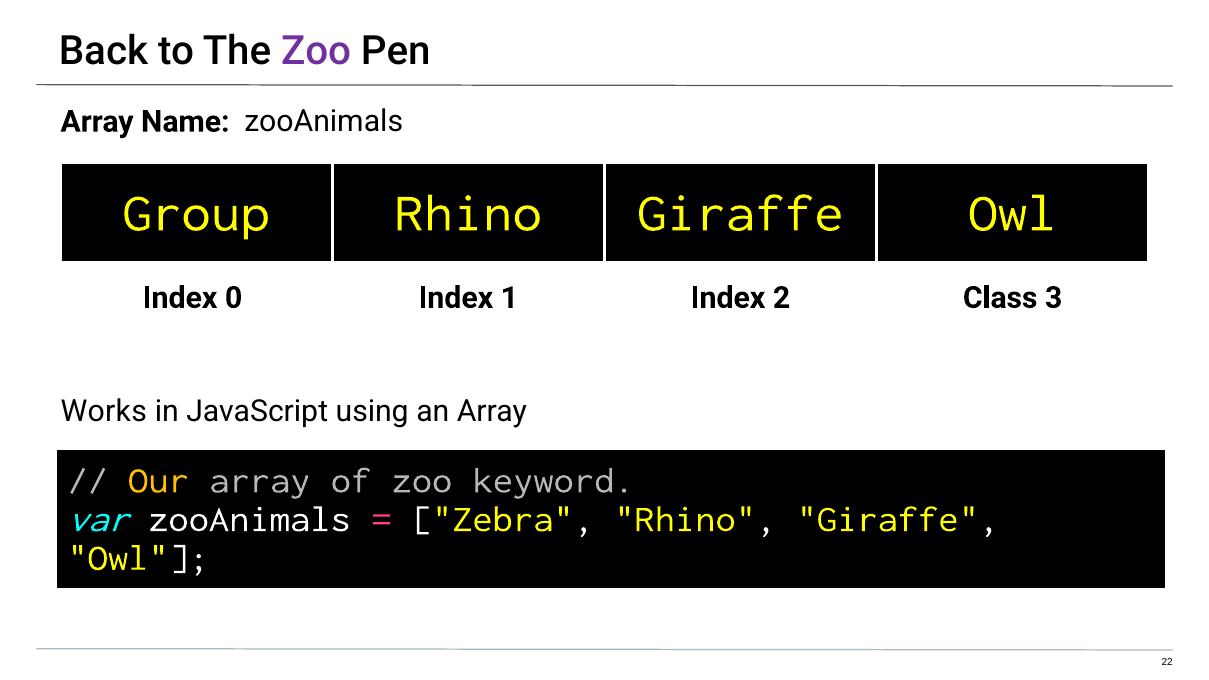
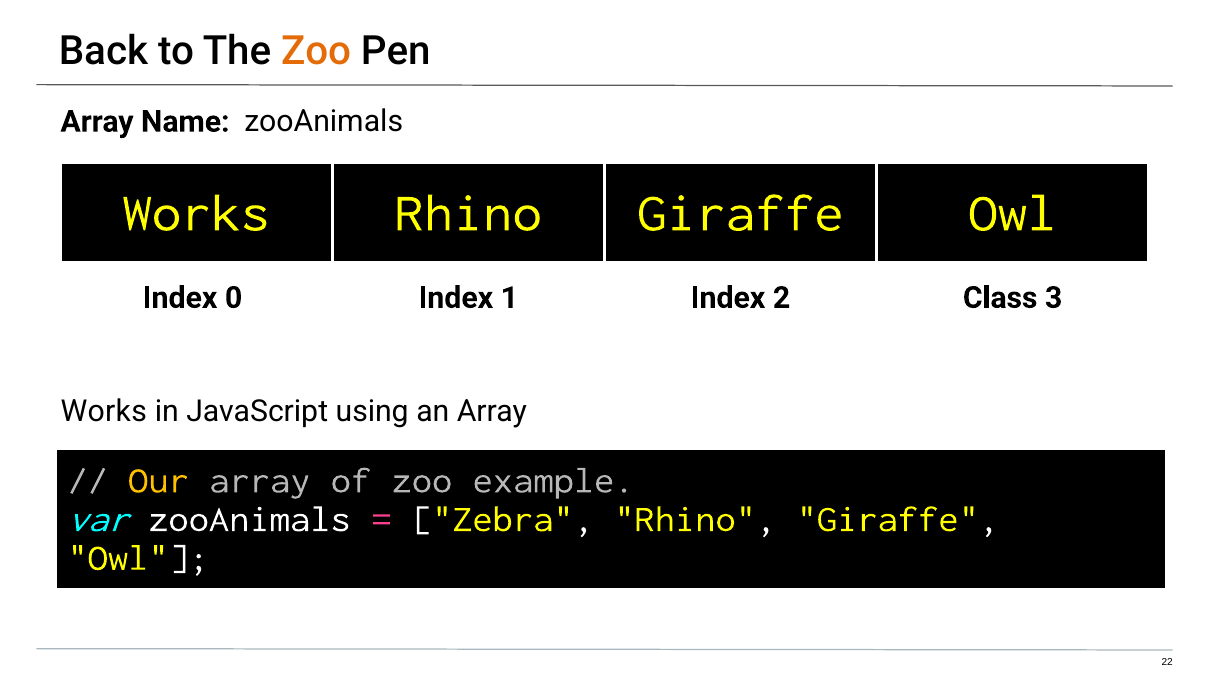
Zoo at (316, 51) colour: purple -> orange
Group at (196, 213): Group -> Works
keyword: keyword -> example
